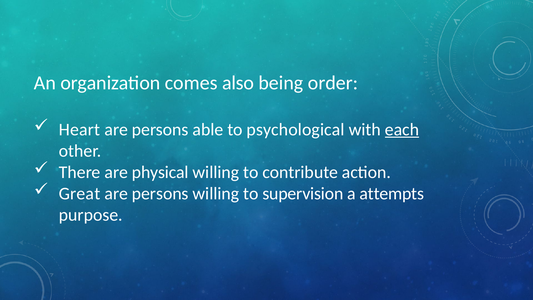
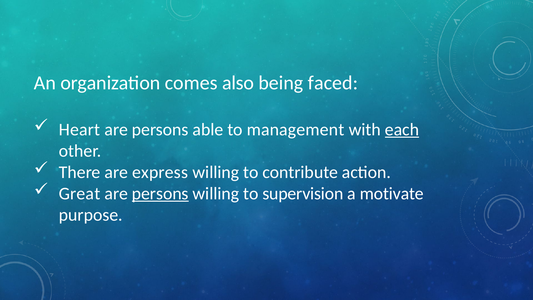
order: order -> faced
psychological: psychological -> management
physical: physical -> express
persons at (160, 193) underline: none -> present
attempts: attempts -> motivate
